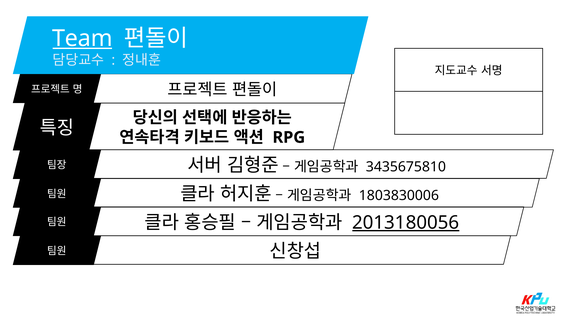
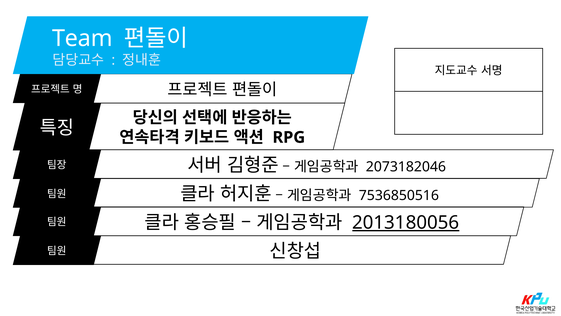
Team underline: present -> none
3435675810: 3435675810 -> 2073182046
1803830006: 1803830006 -> 7536850516
